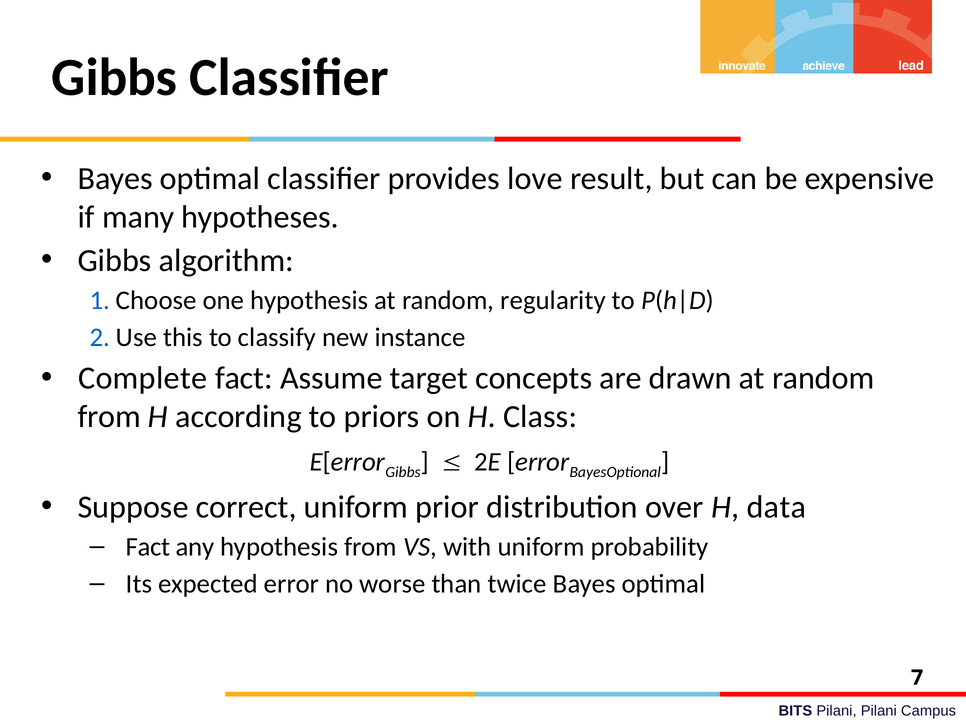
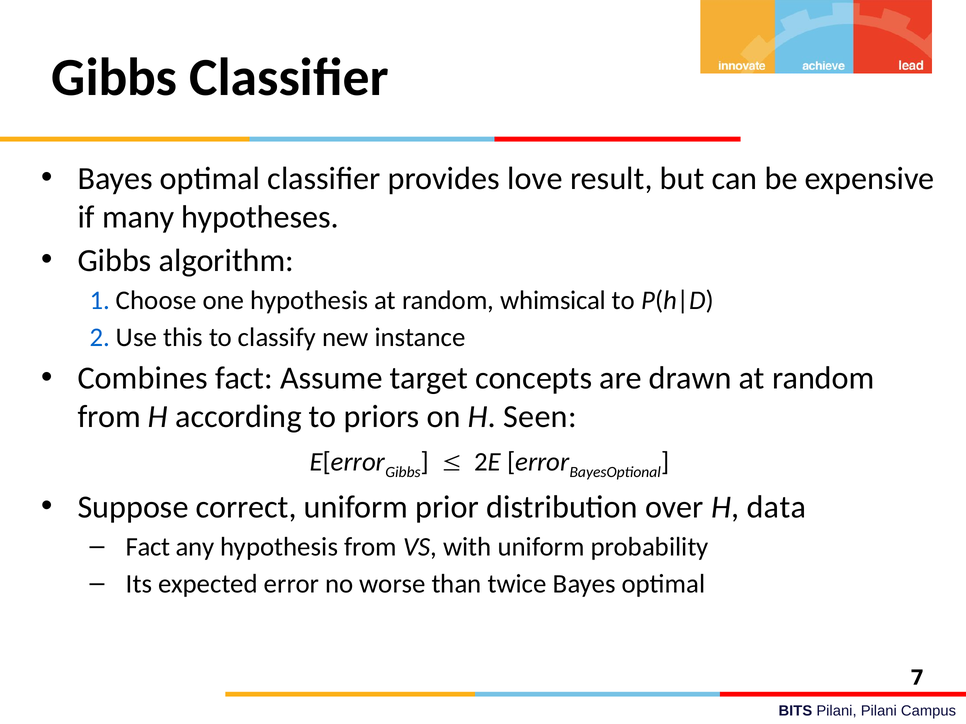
regularity: regularity -> whimsical
Complete: Complete -> Combines
Class: Class -> Seen
